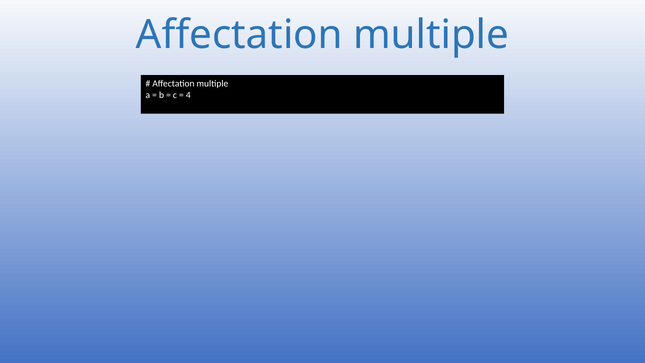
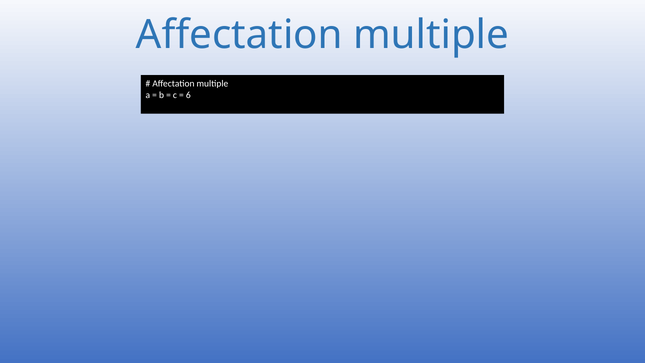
4: 4 -> 6
